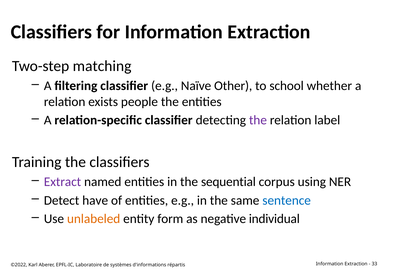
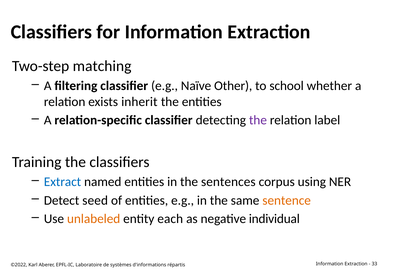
people: people -> inherit
Extract colour: purple -> blue
sequential: sequential -> sentences
have: have -> seed
sentence colour: blue -> orange
form: form -> each
